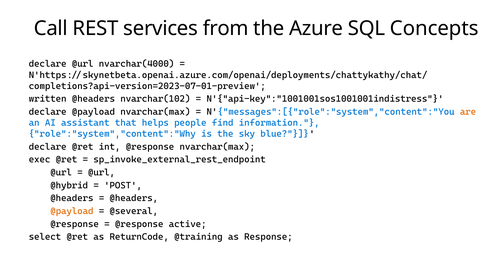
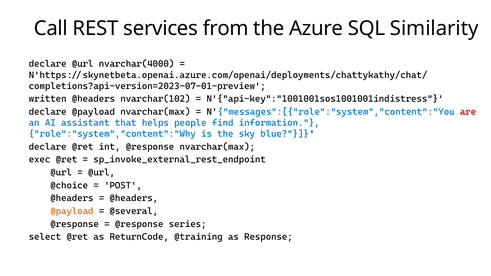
Concepts: Concepts -> Similarity
are colour: orange -> red
@hybrid: @hybrid -> @choice
active: active -> series
